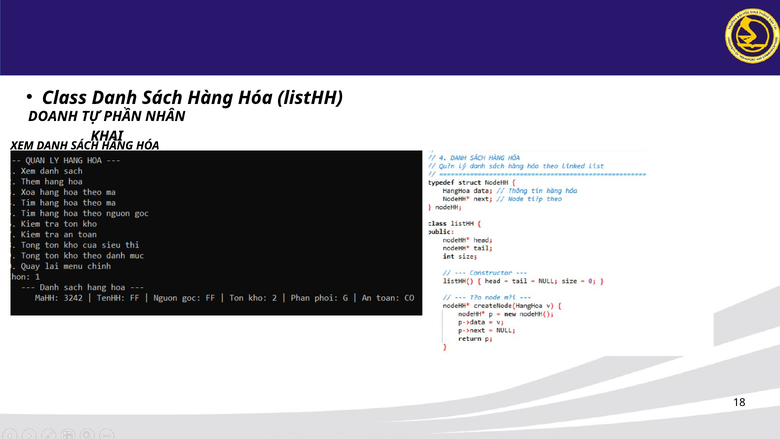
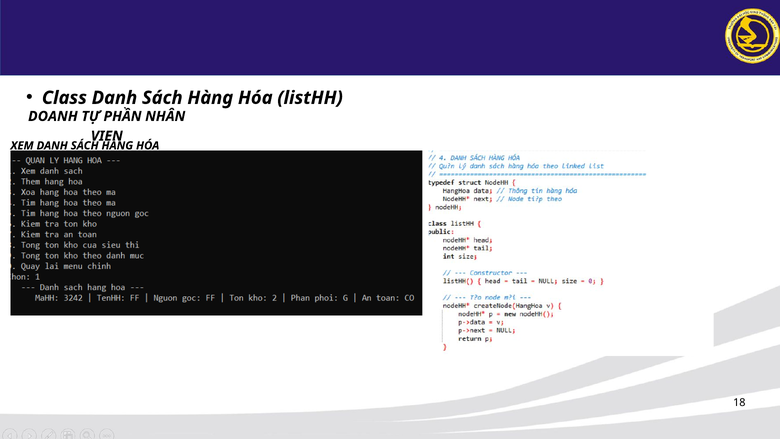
KHAI: KHAI -> VIEN
